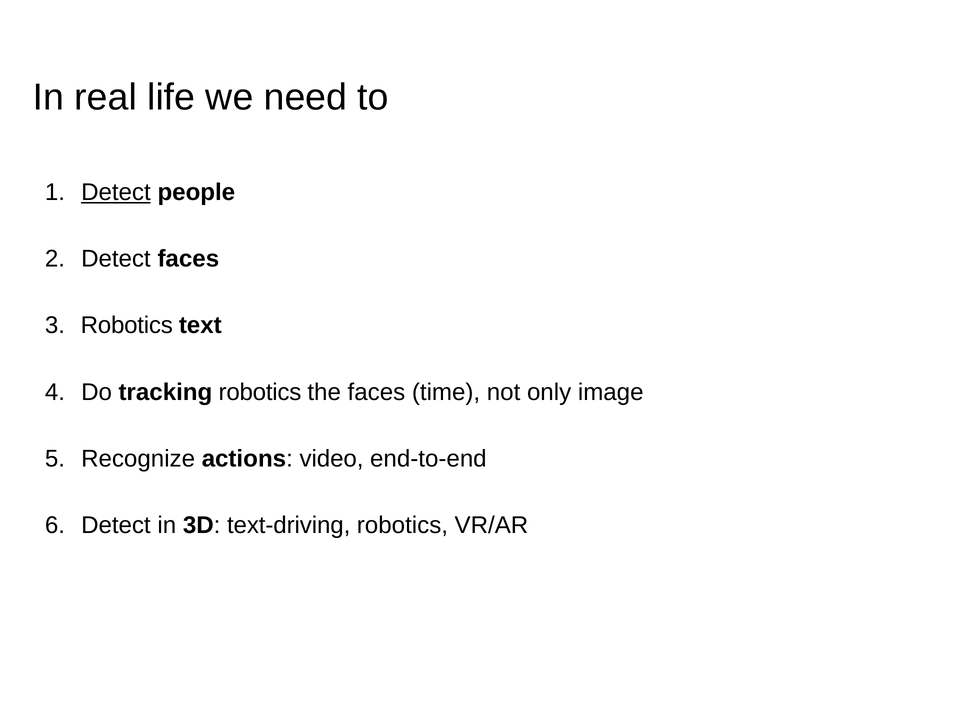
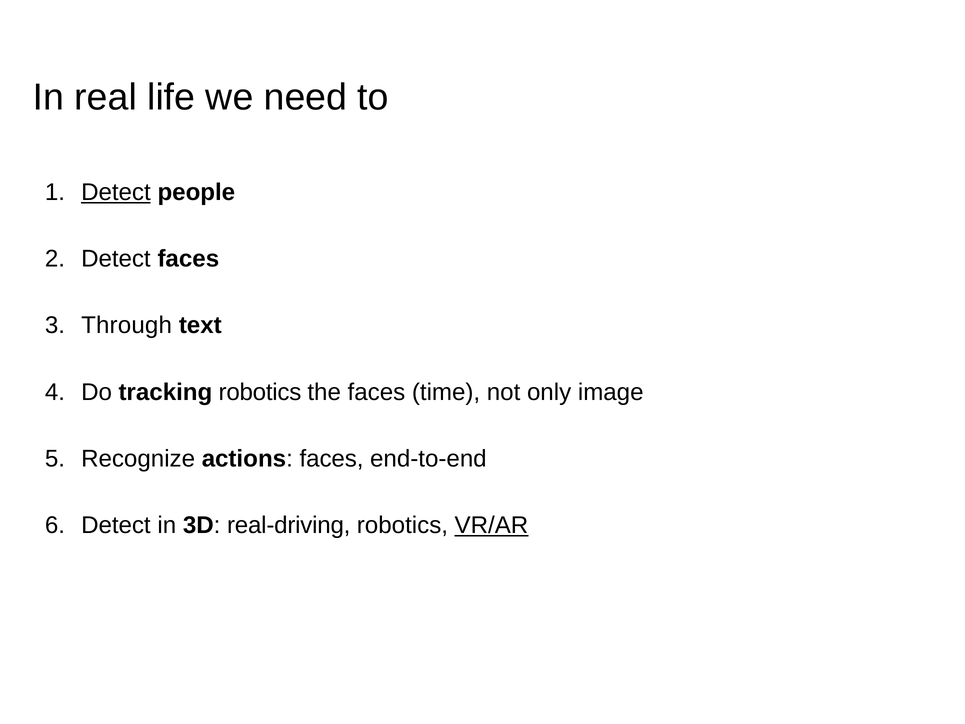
Robotics at (127, 325): Robotics -> Through
actions video: video -> faces
text-driving: text-driving -> real-driving
VR/AR underline: none -> present
